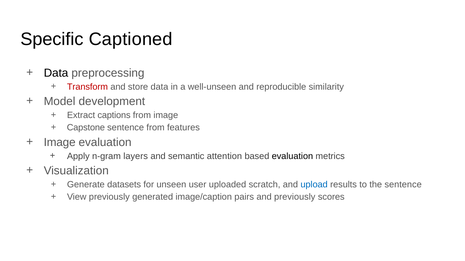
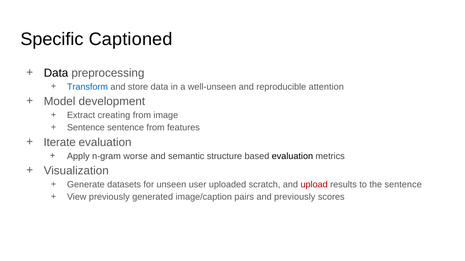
Transform colour: red -> blue
similarity: similarity -> attention
captions: captions -> creating
Capstone at (86, 128): Capstone -> Sentence
Image at (60, 143): Image -> Iterate
layers: layers -> worse
attention: attention -> structure
upload colour: blue -> red
